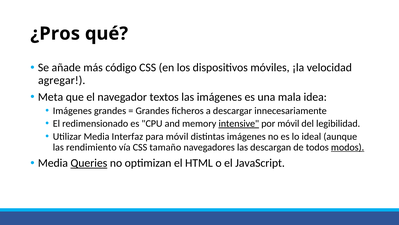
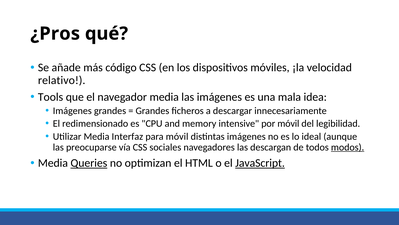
agregar: agregar -> relativo
Meta: Meta -> Tools
navegador textos: textos -> media
intensive underline: present -> none
rendimiento: rendimiento -> preocuparse
tamaño: tamaño -> sociales
JavaScript underline: none -> present
